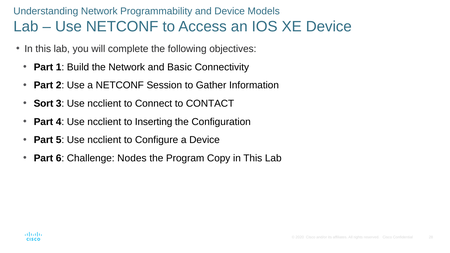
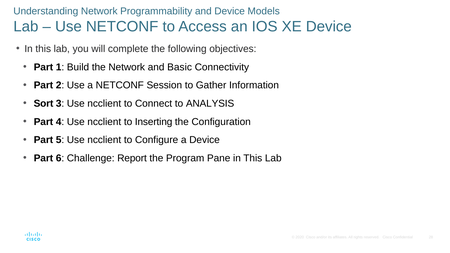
CONTACT: CONTACT -> ANALYSIS
Nodes: Nodes -> Report
Copy: Copy -> Pane
